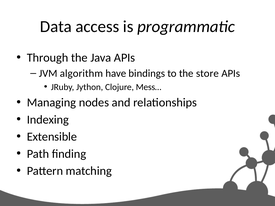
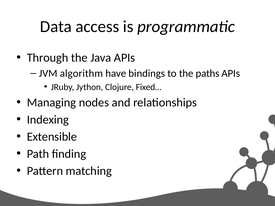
store: store -> paths
Mess…: Mess… -> Fixed…
